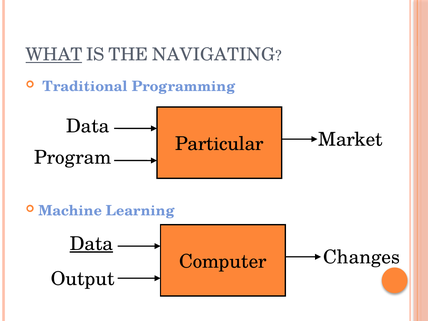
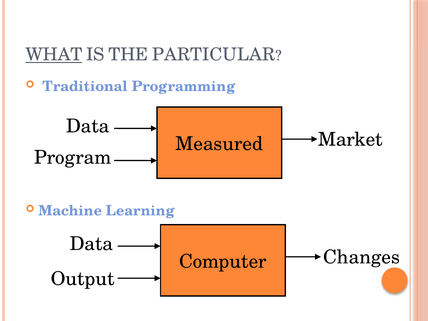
NAVIGATING: NAVIGATING -> PARTICULAR
Particular: Particular -> Measured
Data at (91, 244) underline: present -> none
